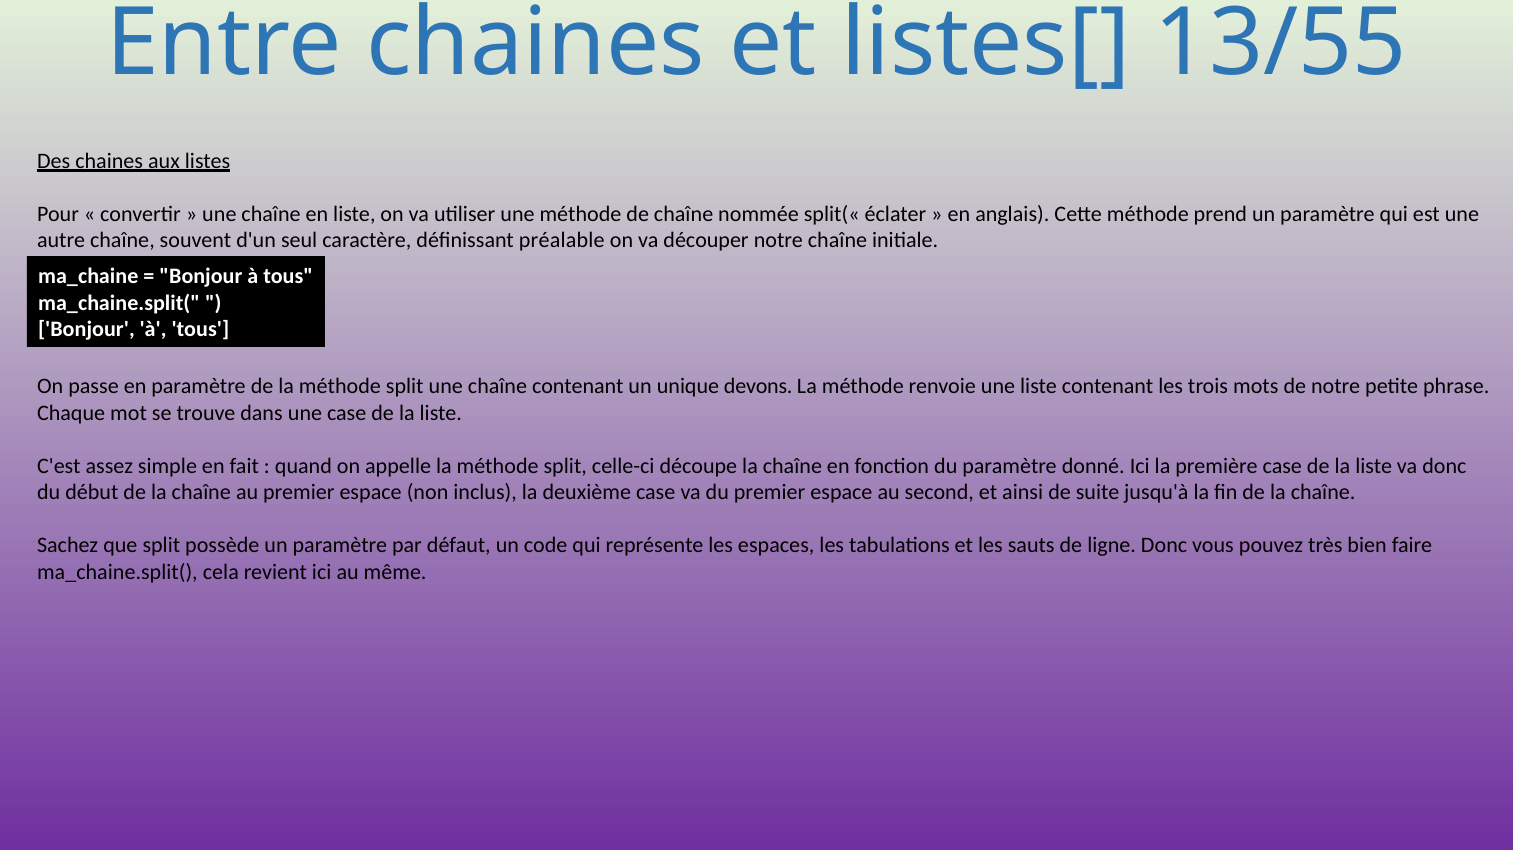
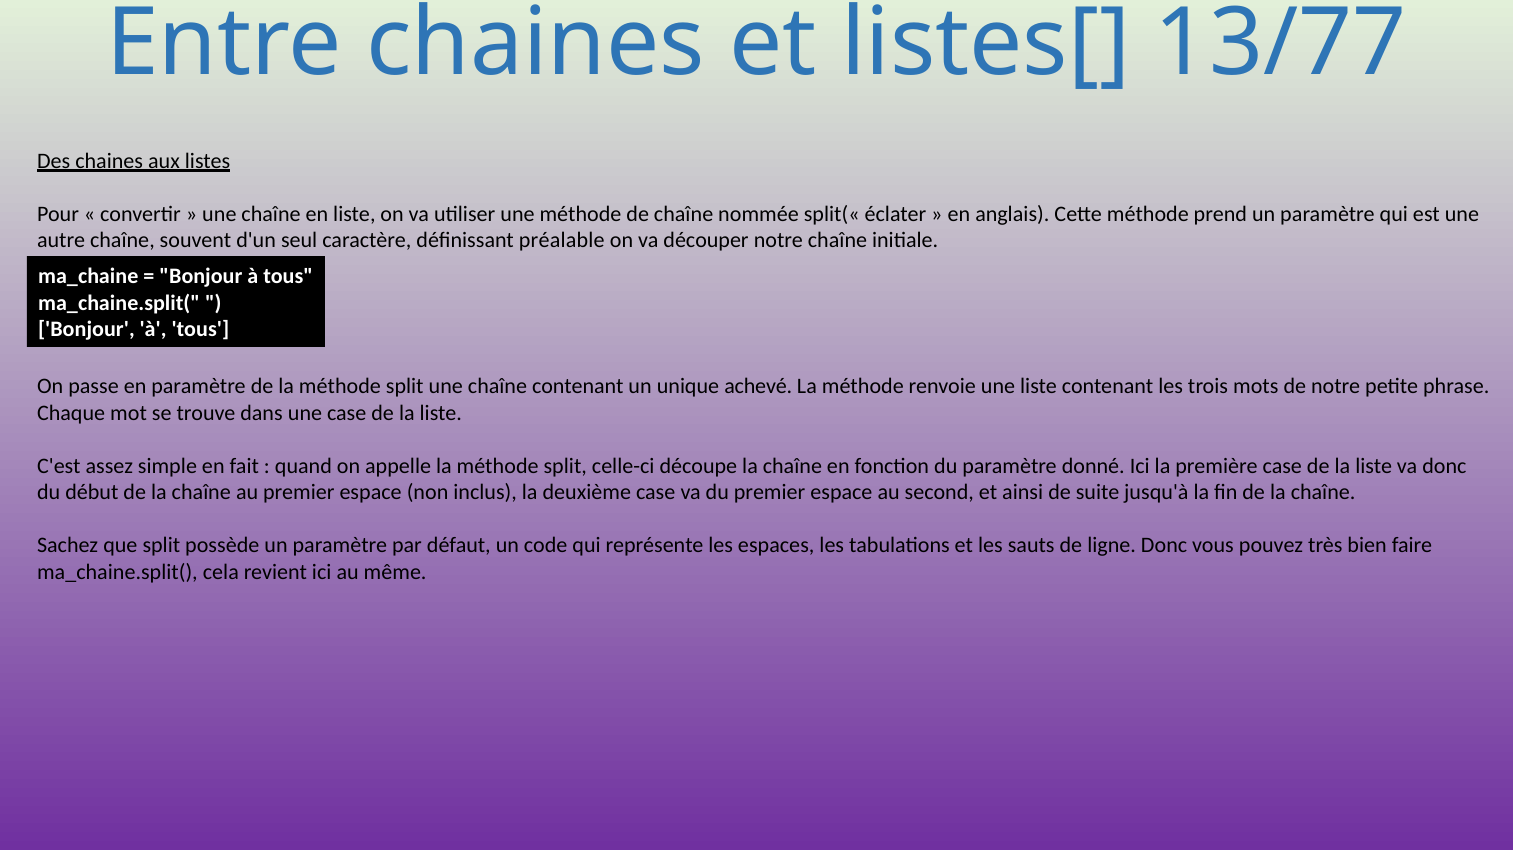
13/55: 13/55 -> 13/77
devons: devons -> achevé
